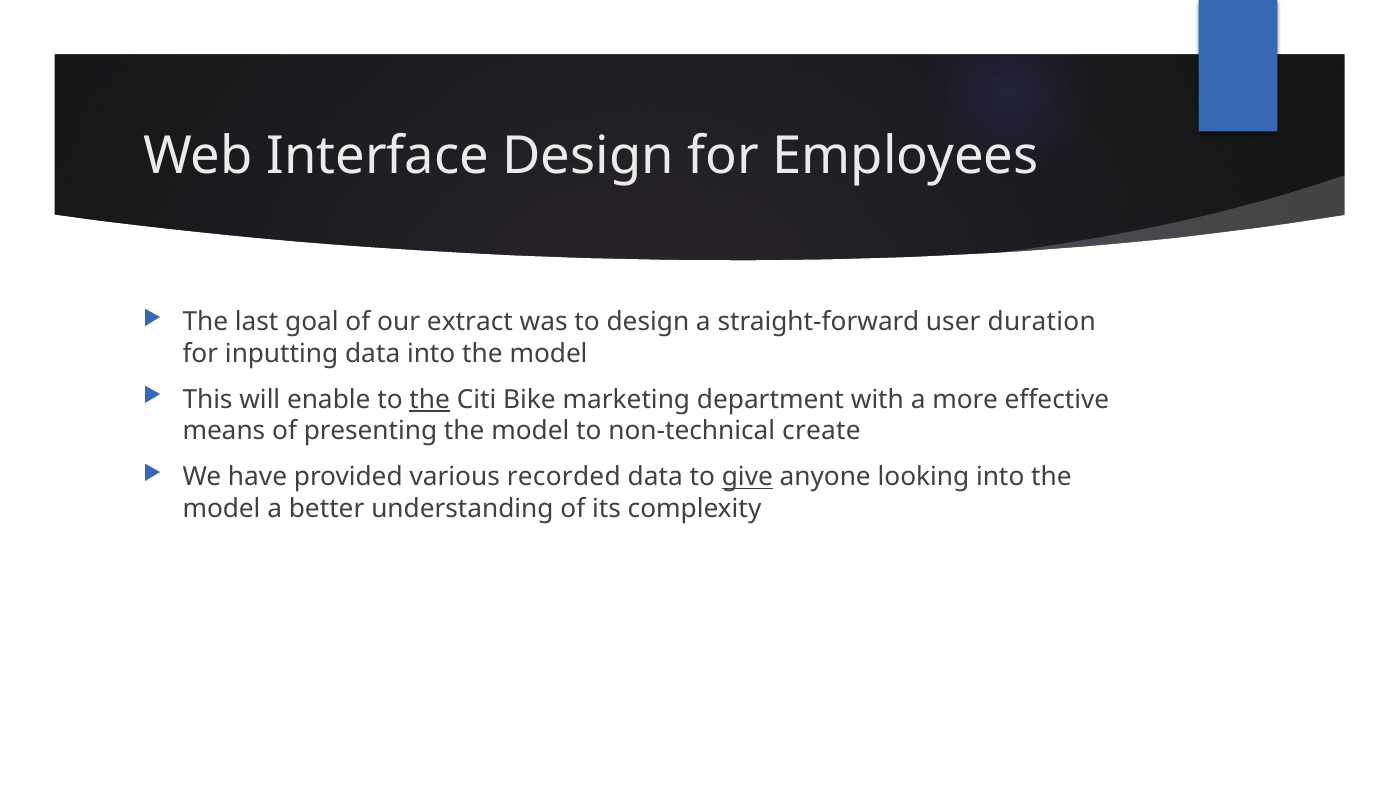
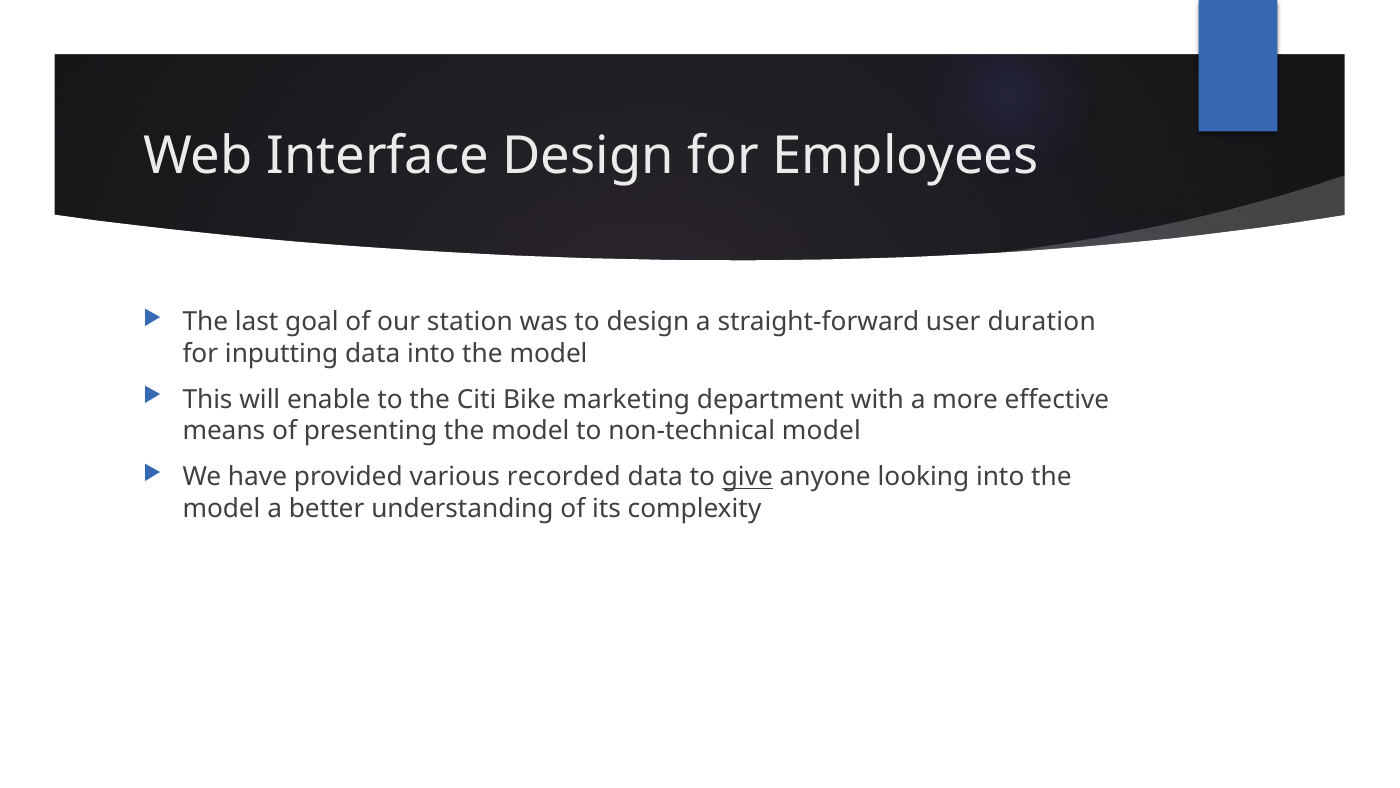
extract: extract -> station
the at (430, 399) underline: present -> none
non-technical create: create -> model
